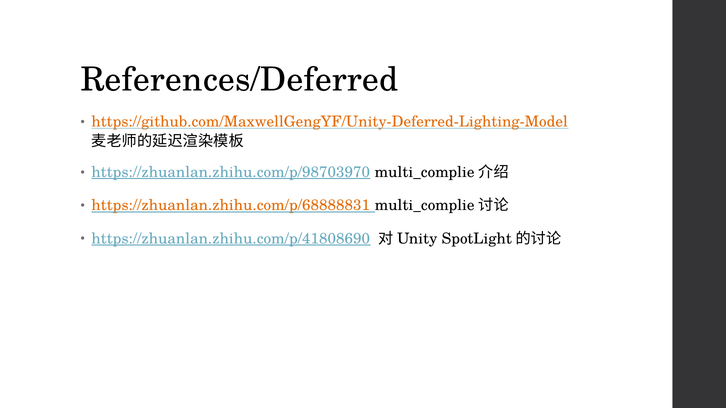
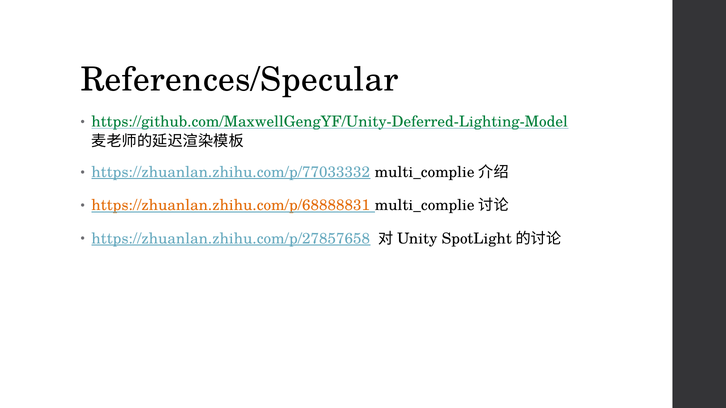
References/Deferred: References/Deferred -> References/Specular
https://github.com/MaxwellGengYF/Unity-Deferred-Lighting-Model colour: orange -> green
https://zhuanlan.zhihu.com/p/98703970: https://zhuanlan.zhihu.com/p/98703970 -> https://zhuanlan.zhihu.com/p/77033332
https://zhuanlan.zhihu.com/p/41808690: https://zhuanlan.zhihu.com/p/41808690 -> https://zhuanlan.zhihu.com/p/27857658
